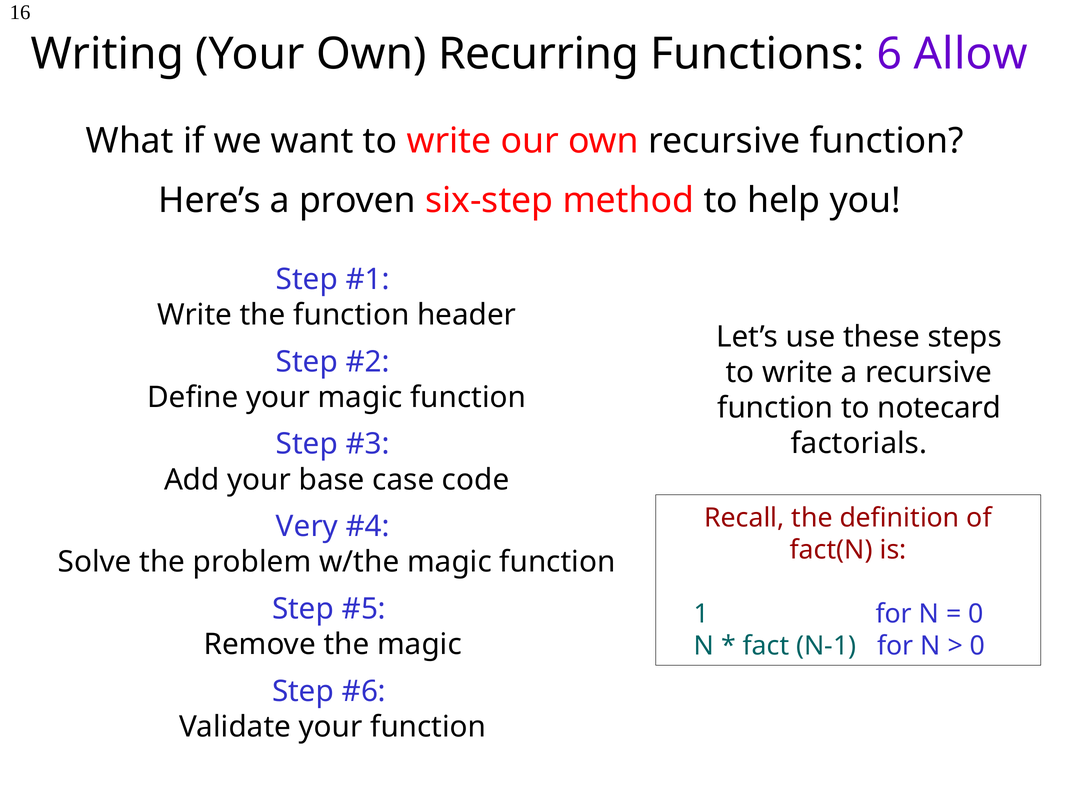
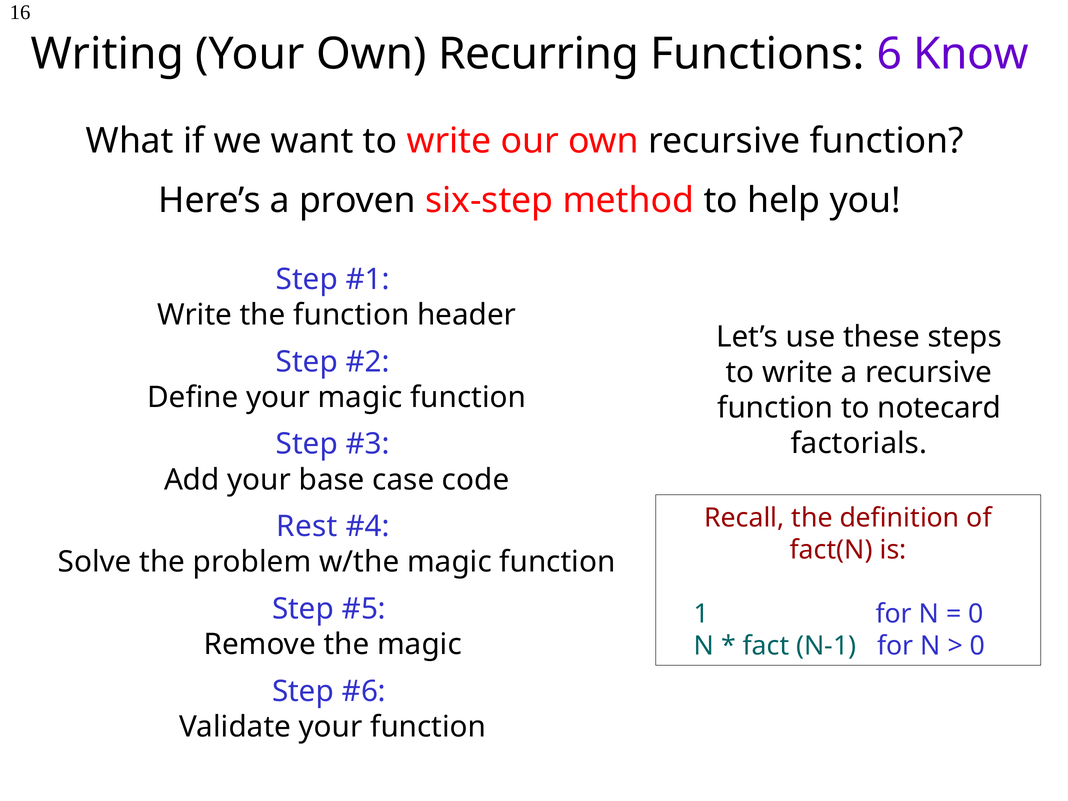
Allow: Allow -> Know
Very: Very -> Rest
